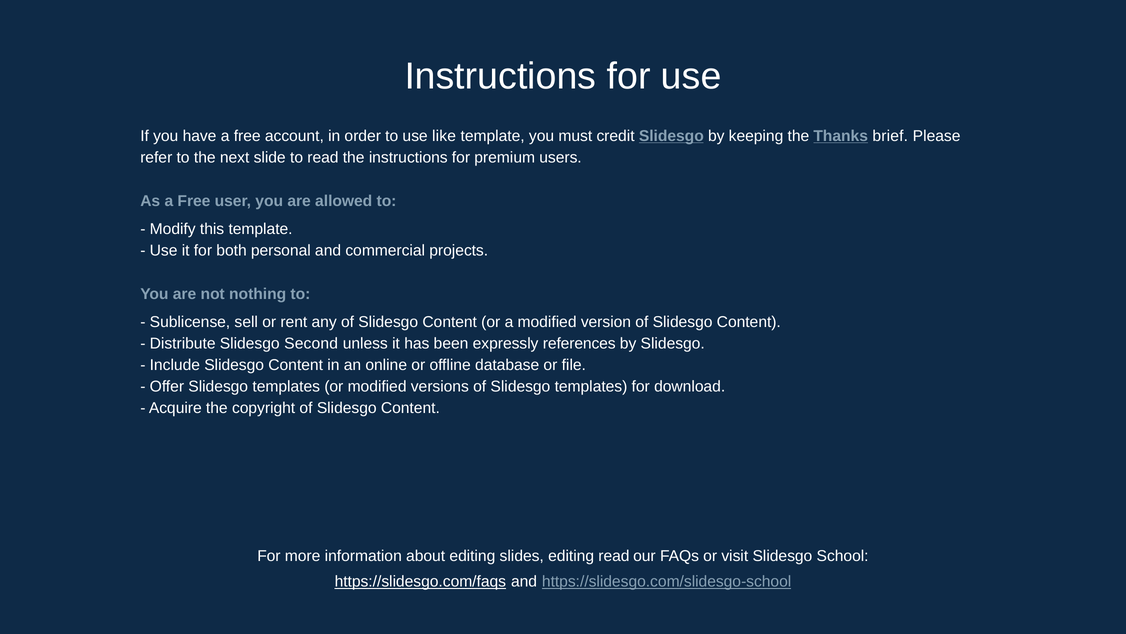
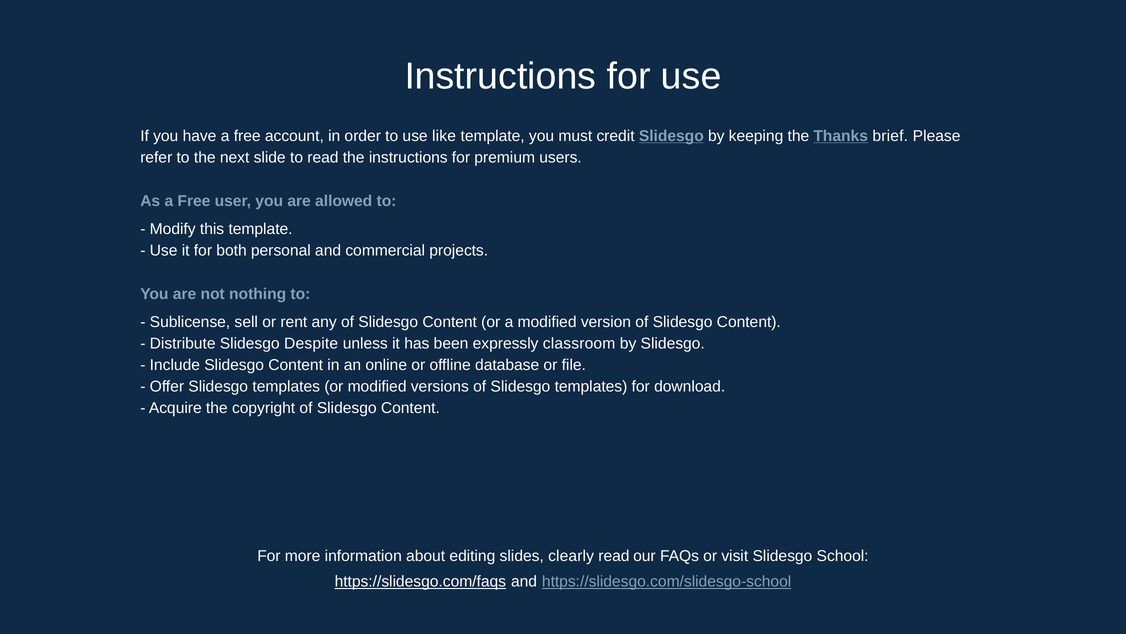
Second: Second -> Despite
references: references -> classroom
slides editing: editing -> clearly
